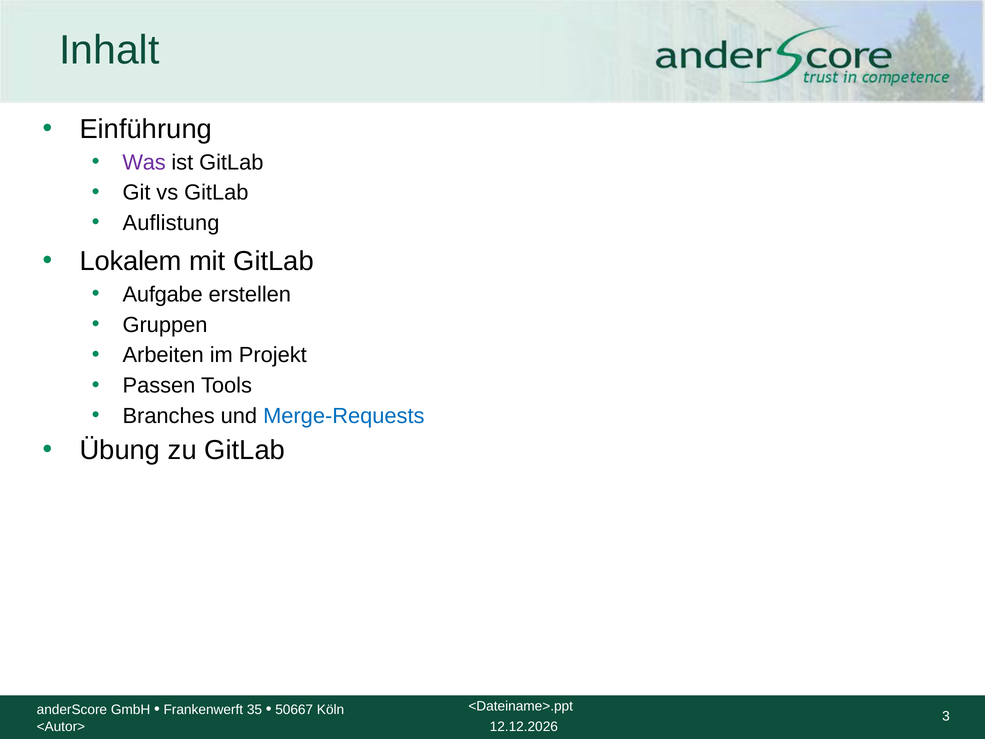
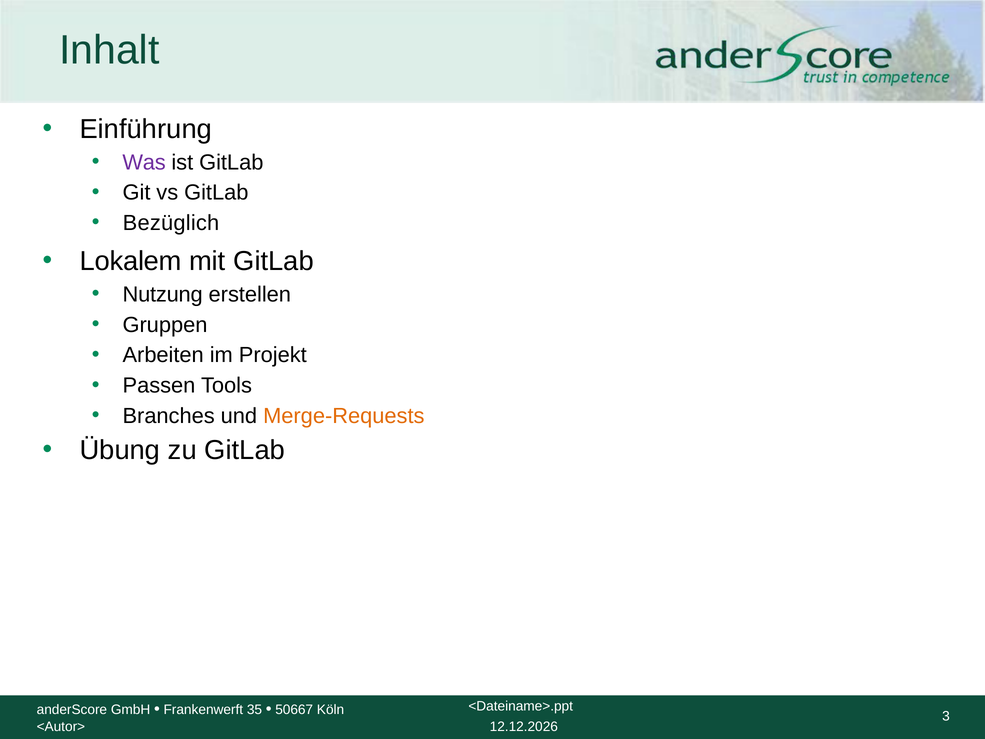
Auflistung: Auflistung -> Bezüglich
Aufgabe: Aufgabe -> Nutzung
Merge-Requests colour: blue -> orange
